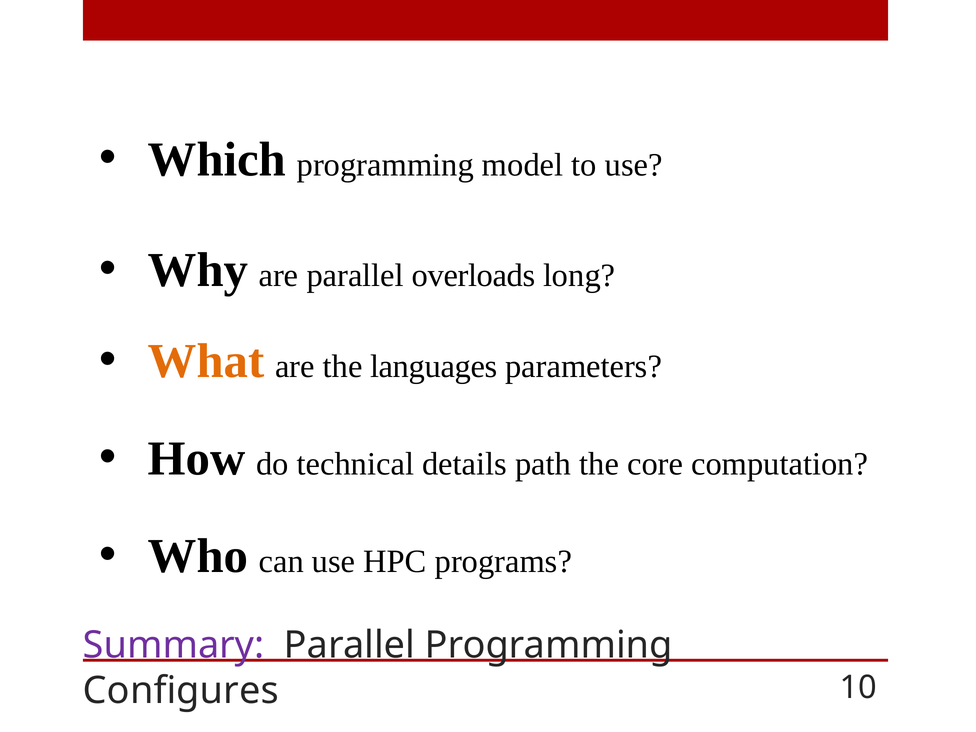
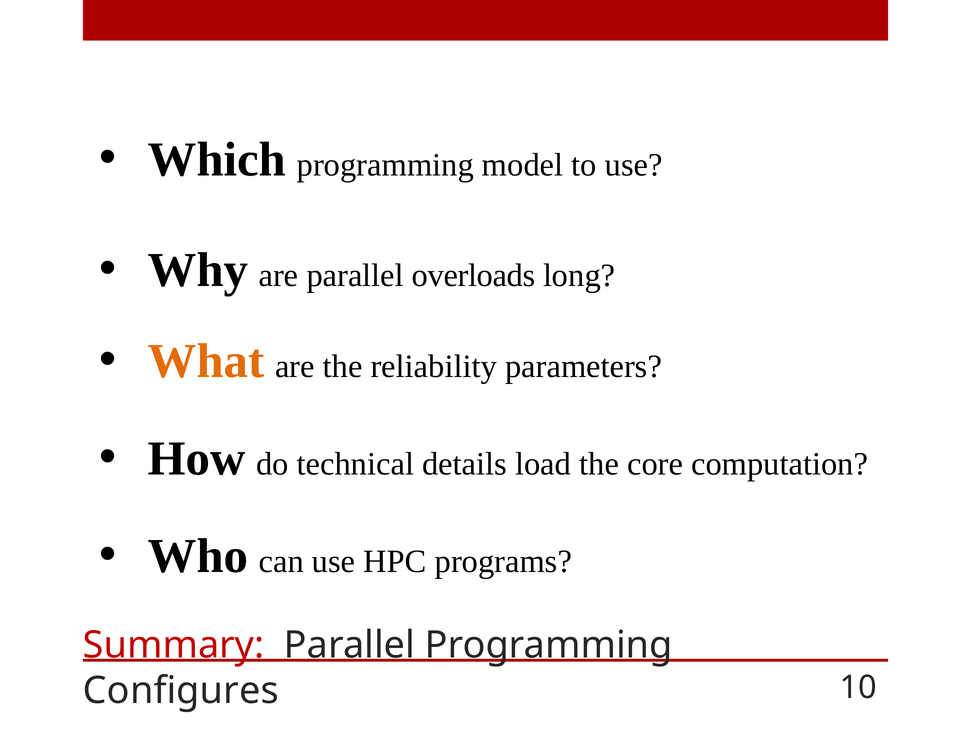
languages: languages -> reliability
path: path -> load
Summary colour: purple -> red
